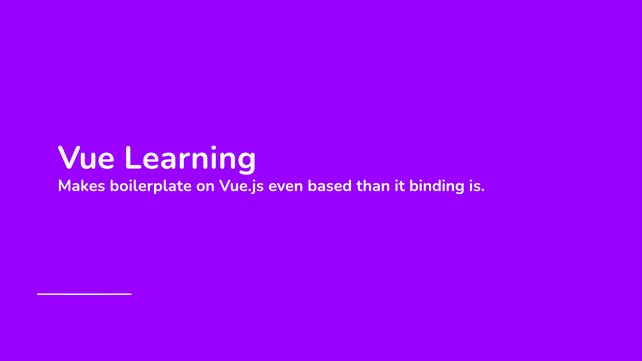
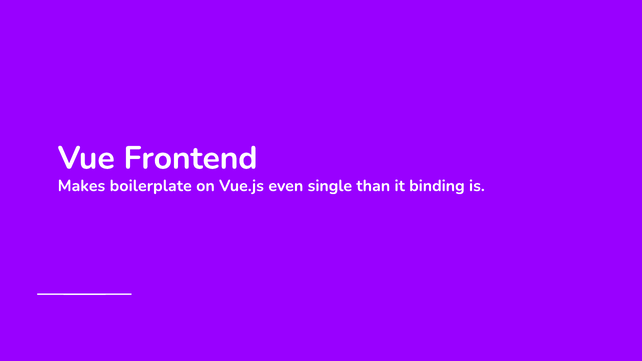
Learning: Learning -> Frontend
based: based -> single
